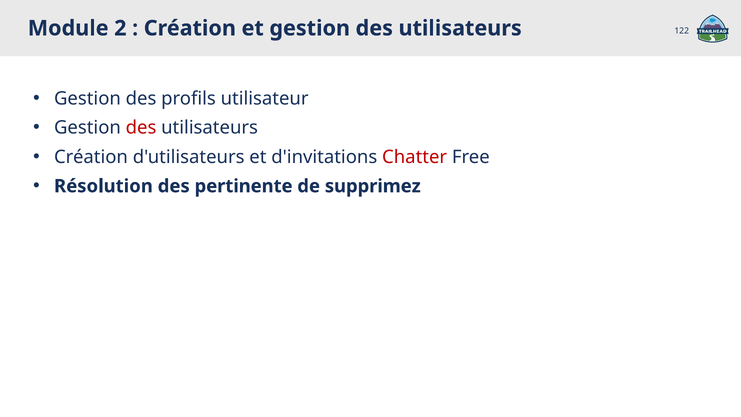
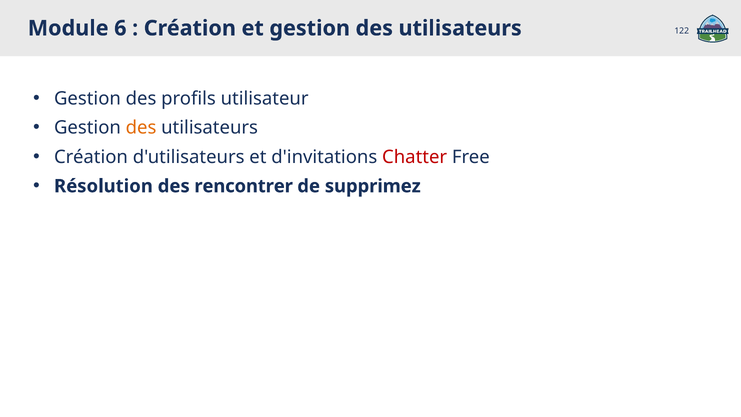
2: 2 -> 6
des at (141, 128) colour: red -> orange
pertinente: pertinente -> rencontrer
